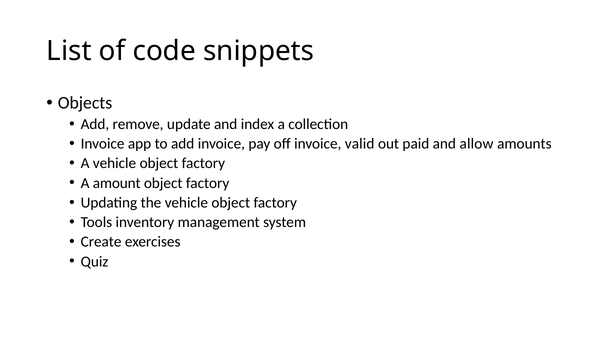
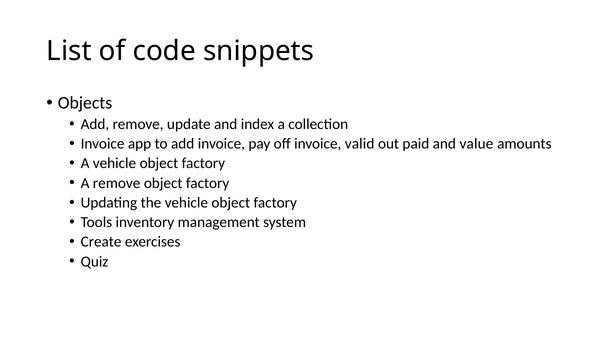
allow: allow -> value
A amount: amount -> remove
